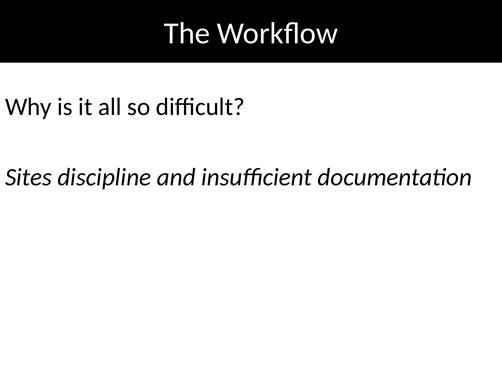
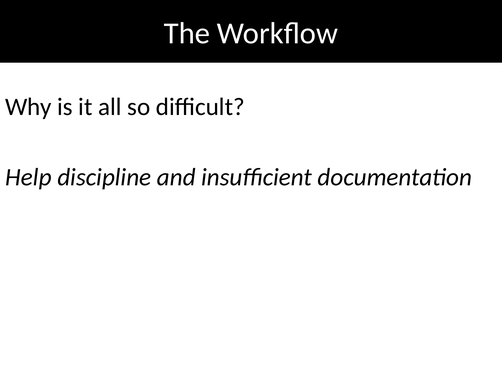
Sites: Sites -> Help
